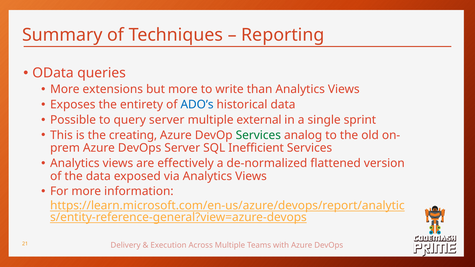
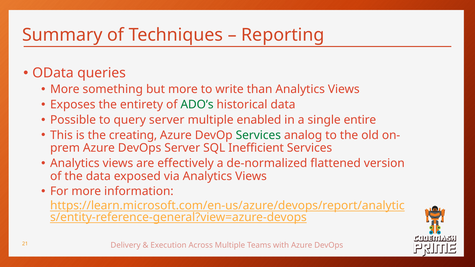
extensions: extensions -> something
ADO’s colour: blue -> green
external: external -> enabled
sprint: sprint -> entire
